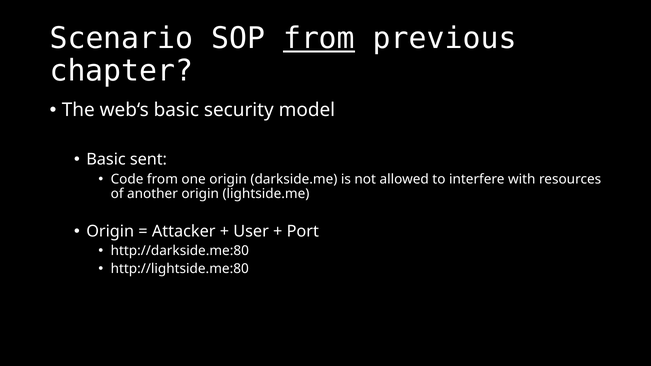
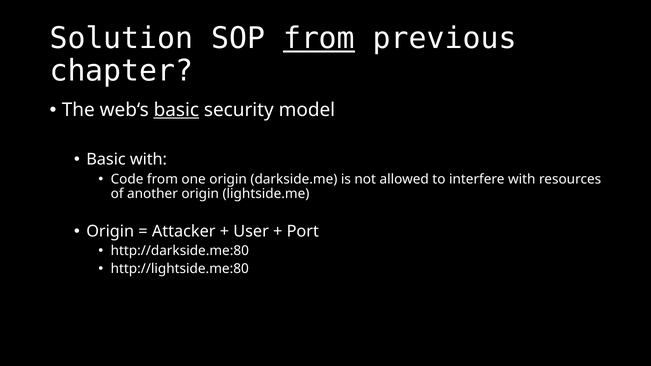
Scenario: Scenario -> Solution
basic at (176, 110) underline: none -> present
Basic sent: sent -> with
